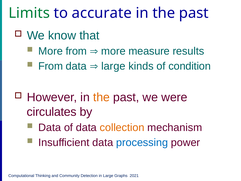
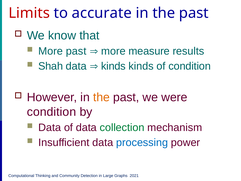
Limits colour: green -> red
More from: from -> past
From at (51, 66): From -> Shah
large at (113, 66): large -> kinds
circulates at (52, 112): circulates -> condition
collection colour: orange -> green
